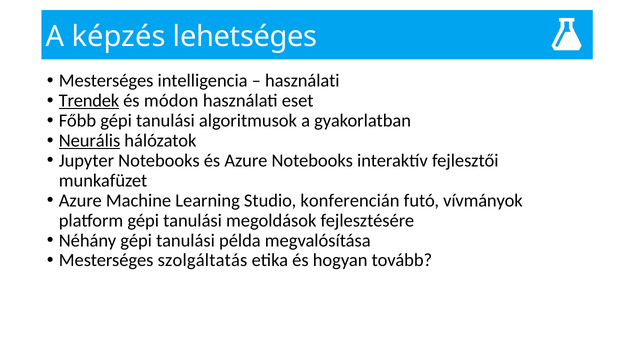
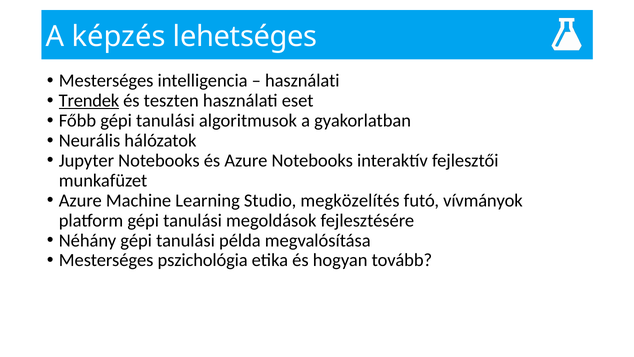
módon: módon -> teszten
Neurális underline: present -> none
konferencián: konferencián -> megközelítés
szolgáltatás: szolgáltatás -> pszichológia
